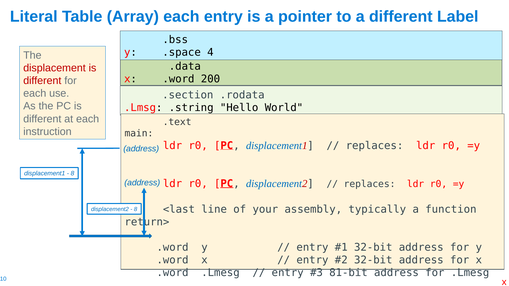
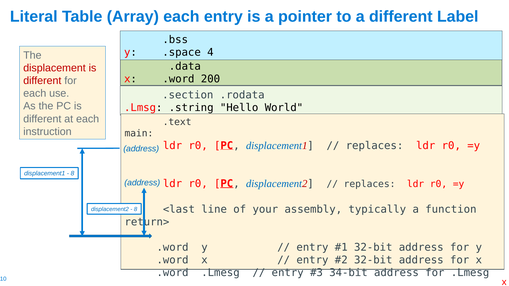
81-bit: 81-bit -> 34-bit
